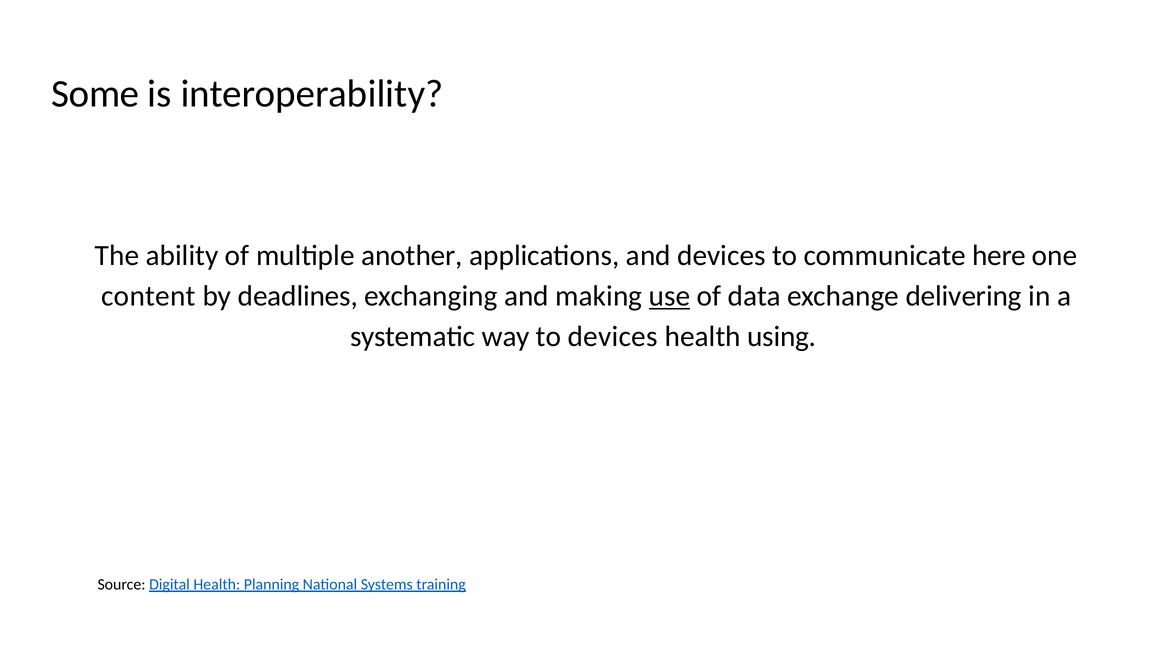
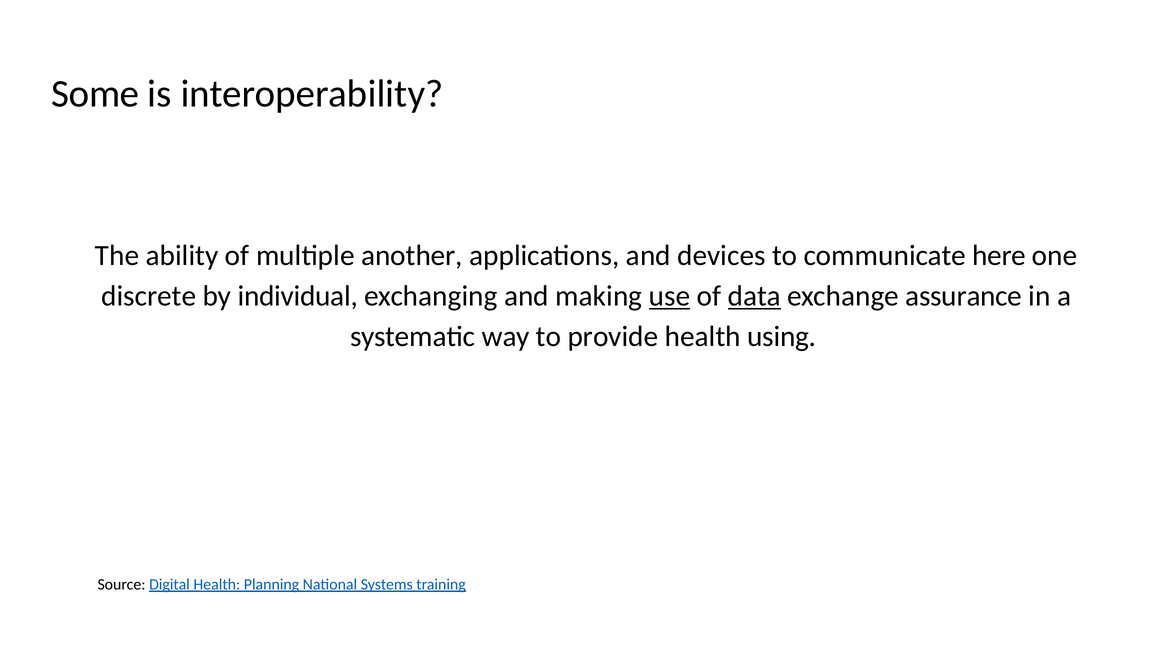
content: content -> discrete
deadlines: deadlines -> individual
data underline: none -> present
delivering: delivering -> assurance
to devices: devices -> provide
